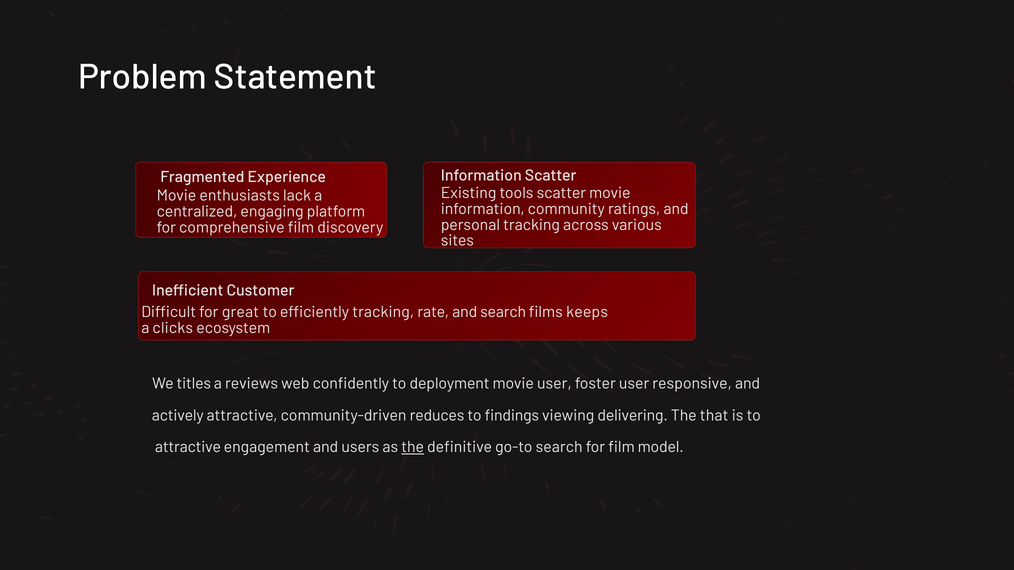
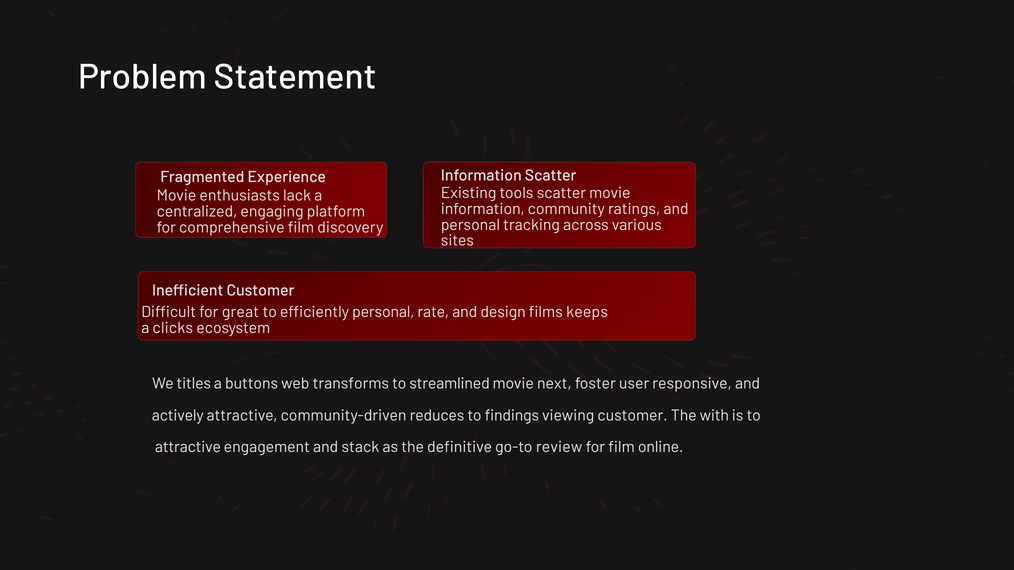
efficiently tracking: tracking -> personal
and search: search -> design
reviews: reviews -> buttons
confidently: confidently -> transforms
deployment: deployment -> streamlined
movie user: user -> next
viewing delivering: delivering -> customer
that: that -> with
users: users -> stack
the at (413, 447) underline: present -> none
go-to search: search -> review
model: model -> online
